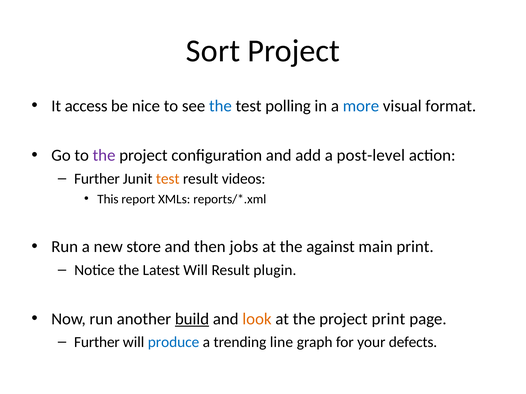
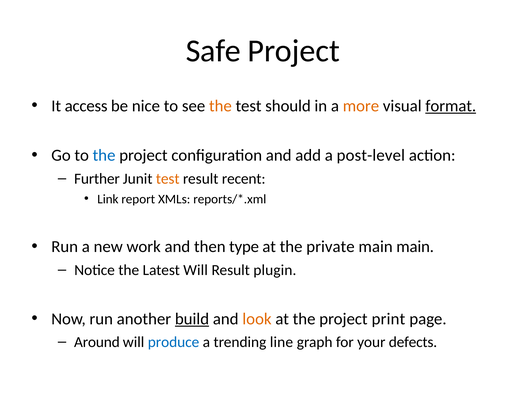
Sort: Sort -> Safe
the at (220, 106) colour: blue -> orange
polling: polling -> should
more colour: blue -> orange
format underline: none -> present
the at (104, 156) colour: purple -> blue
videos: videos -> recent
This: This -> Link
store: store -> work
jobs: jobs -> type
against: against -> private
main print: print -> main
Further at (97, 342): Further -> Around
